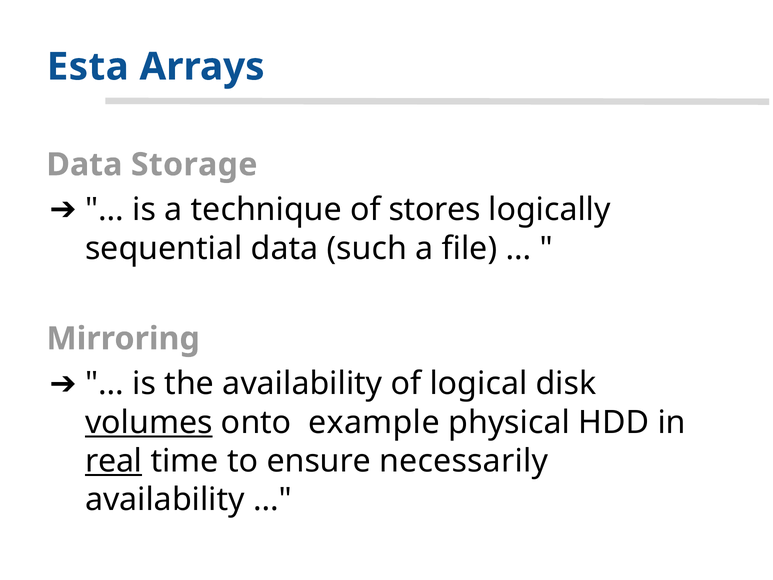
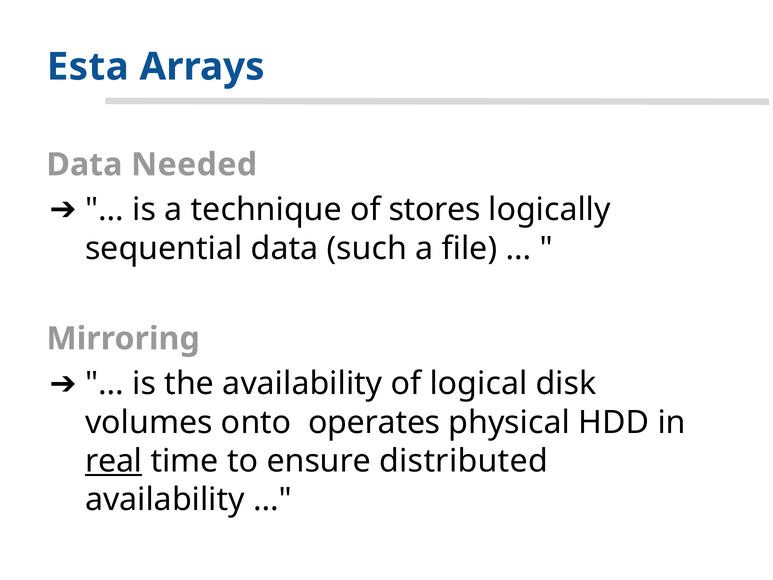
Storage: Storage -> Needed
volumes underline: present -> none
example: example -> operates
necessarily: necessarily -> distributed
